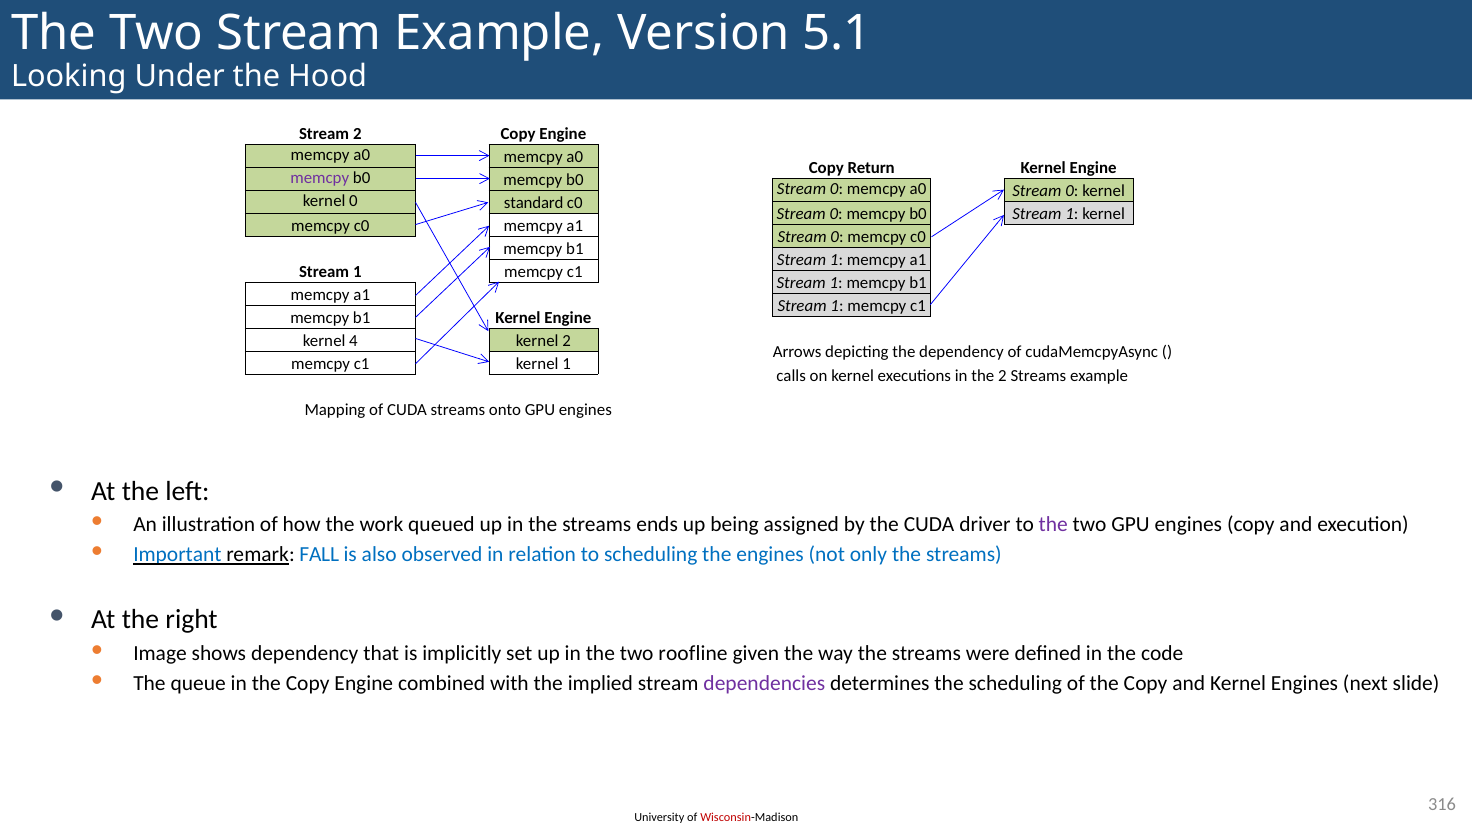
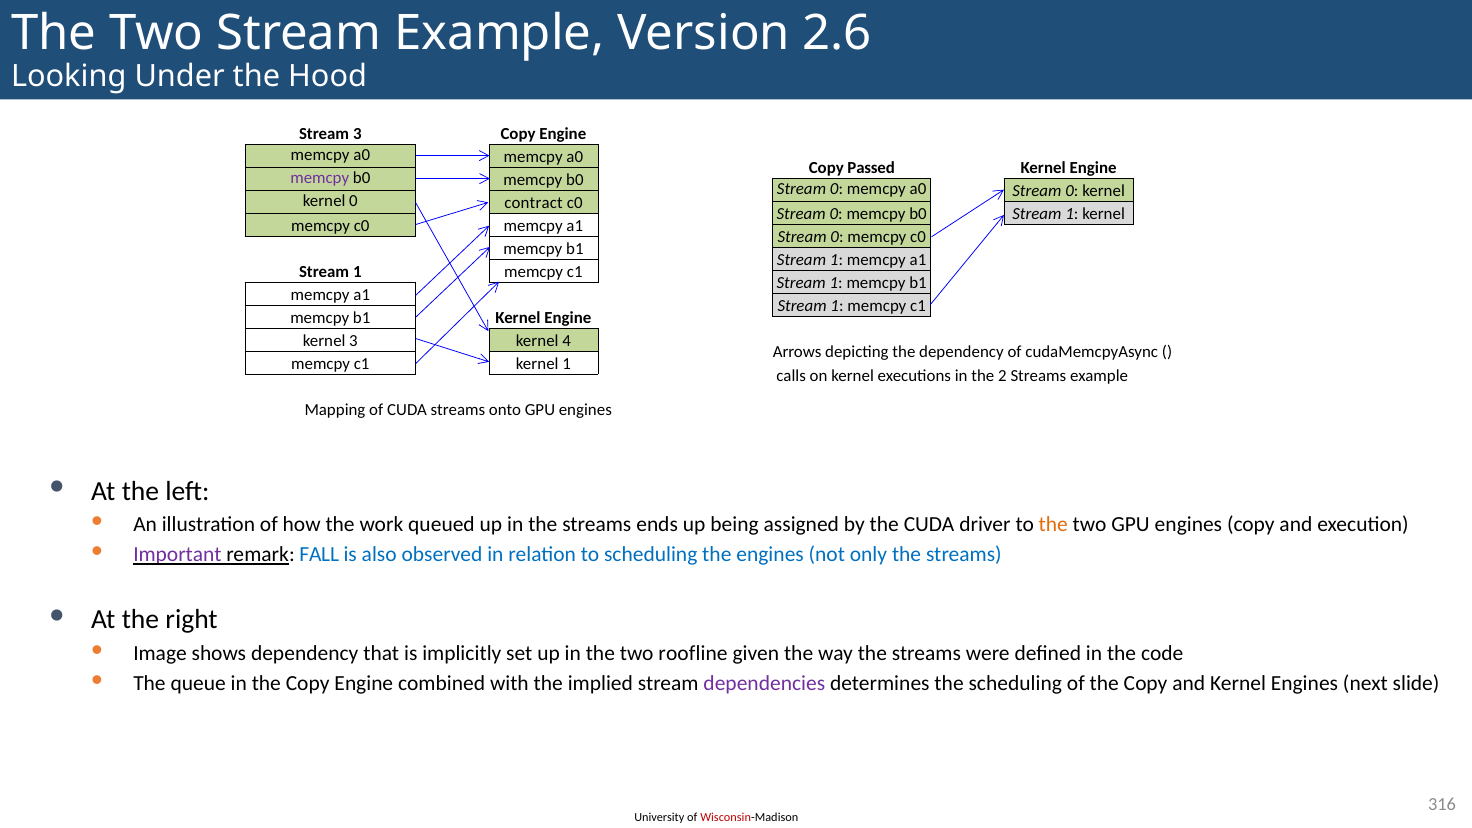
5.1: 5.1 -> 2.6
Stream 2: 2 -> 3
Return: Return -> Passed
standard: standard -> contract
kernel 4: 4 -> 3
kernel 2: 2 -> 4
the at (1053, 524) colour: purple -> orange
Important colour: blue -> purple
